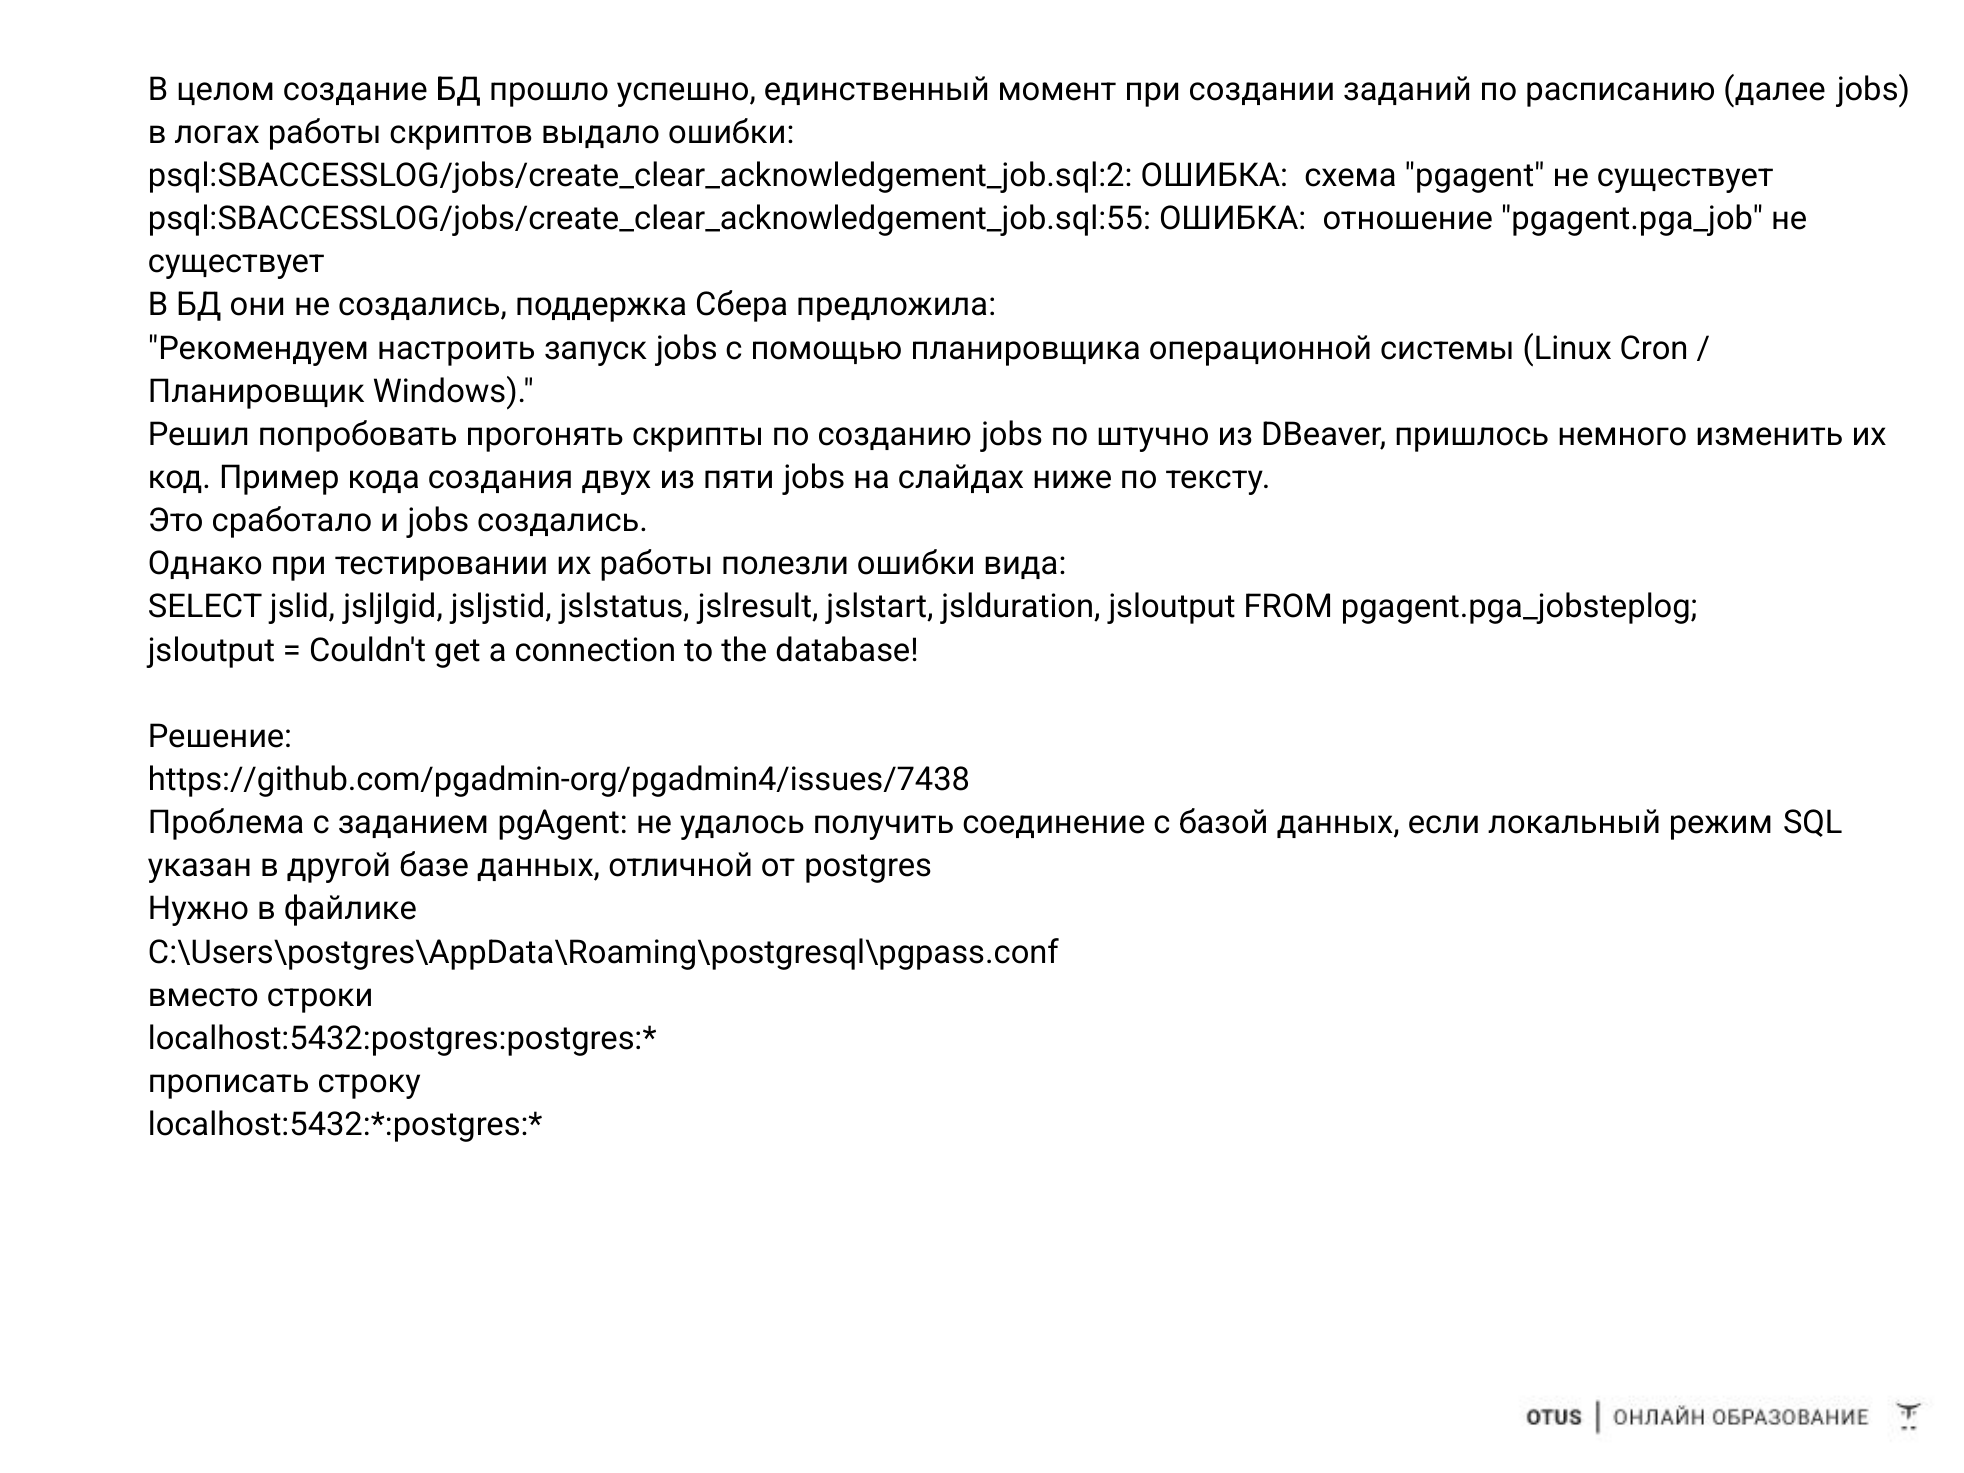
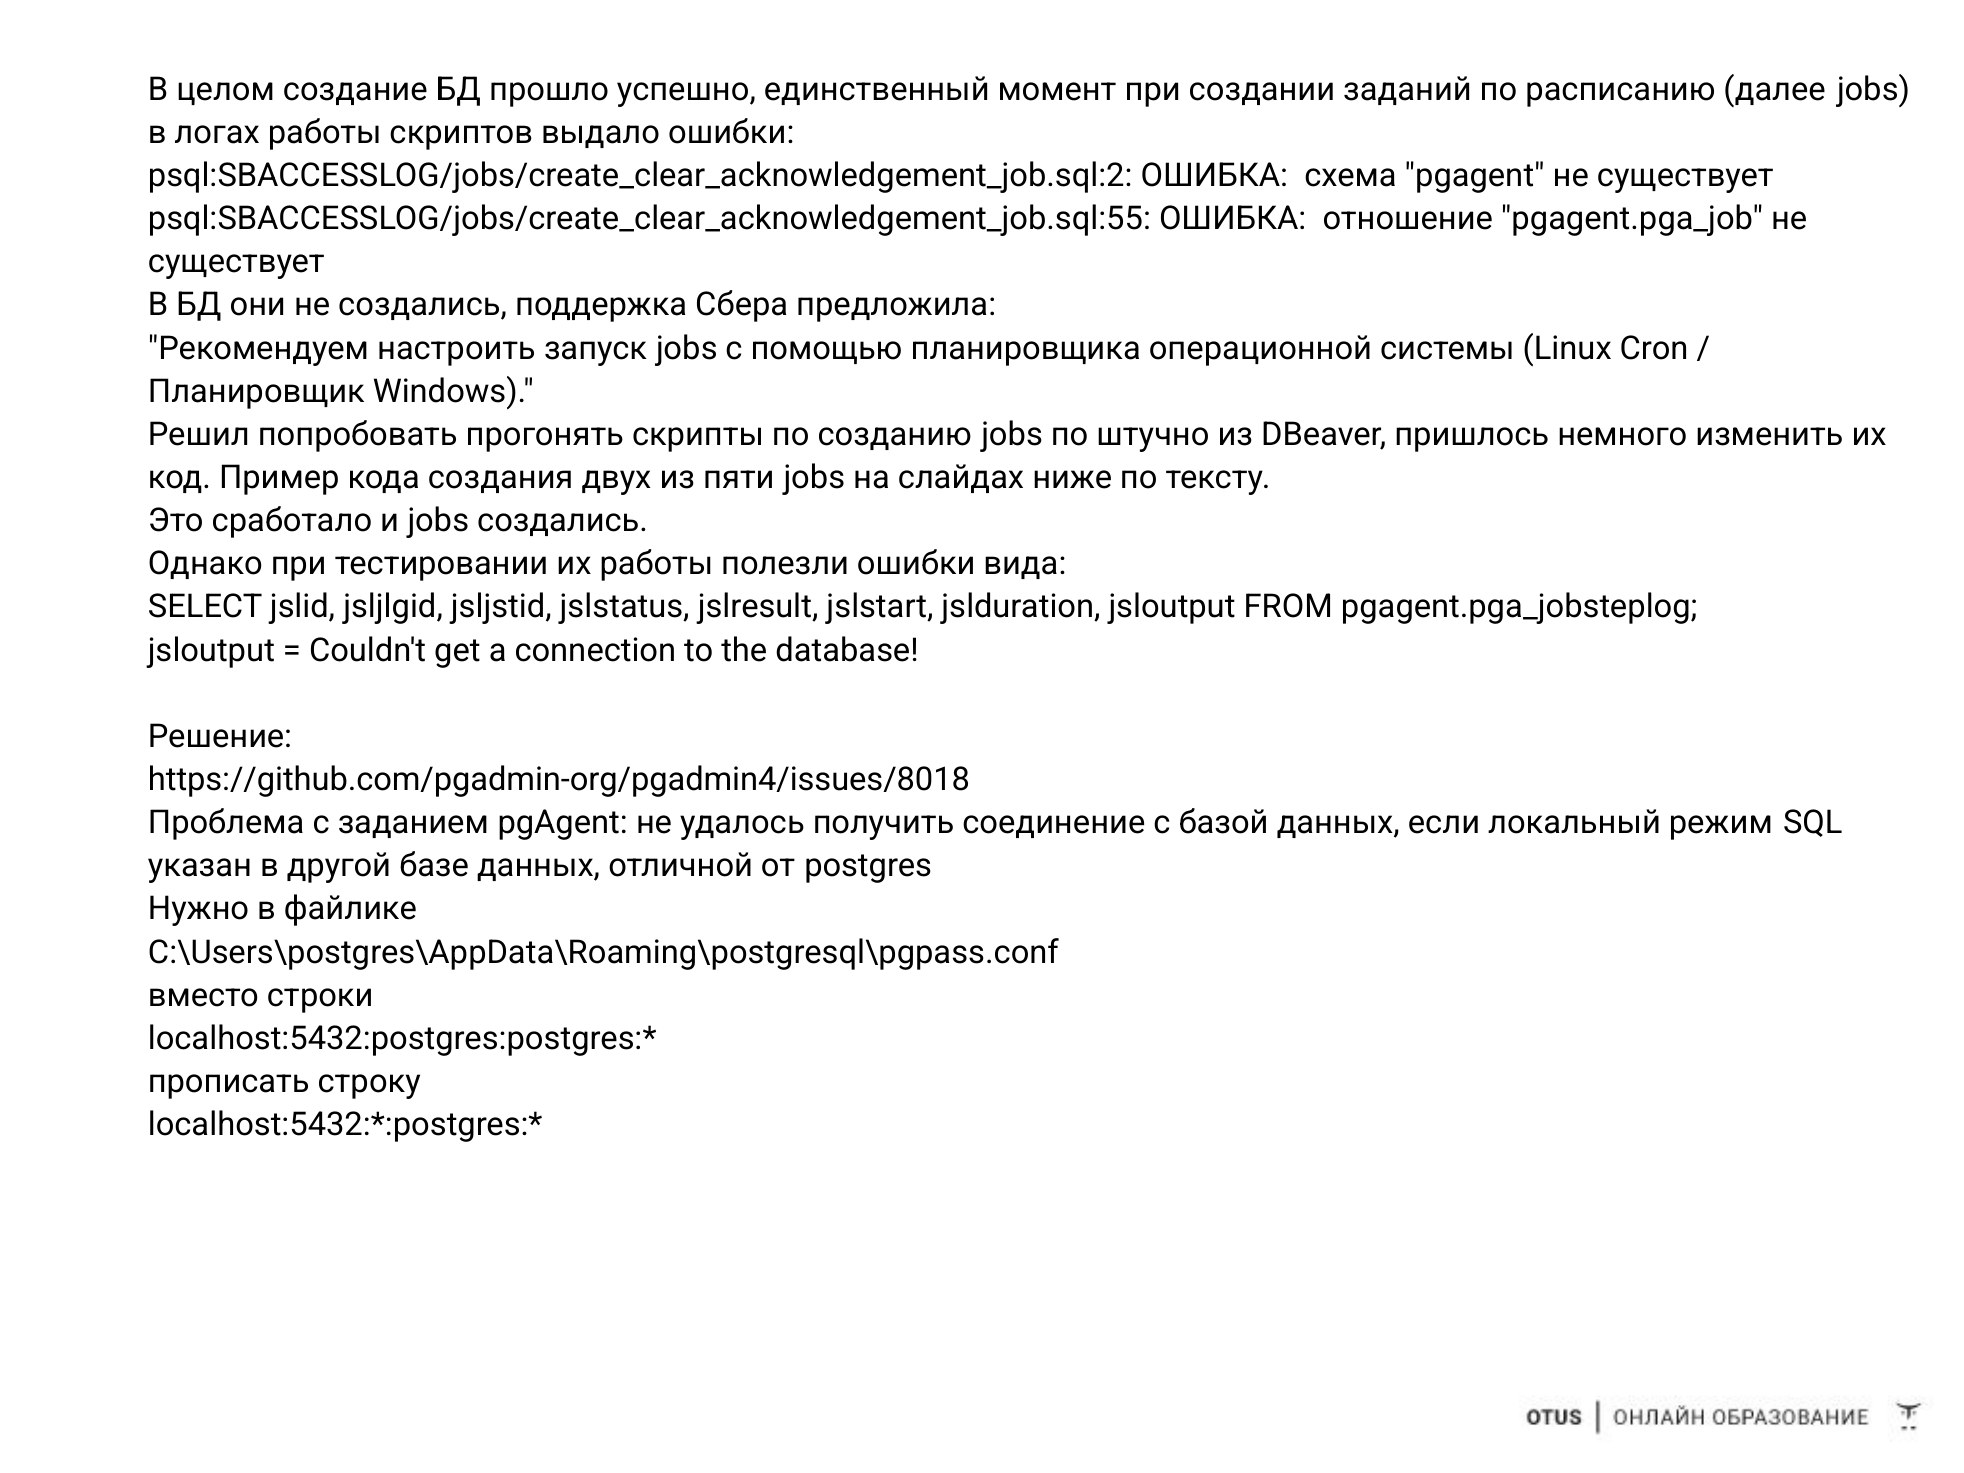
https://github.com/pgadmin-org/pgadmin4/issues/7438: https://github.com/pgadmin-org/pgadmin4/issues/7438 -> https://github.com/pgadmin-org/pgadmin4/issues/8018
